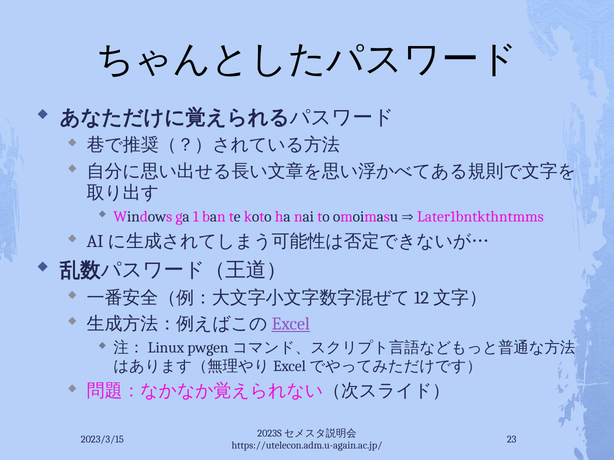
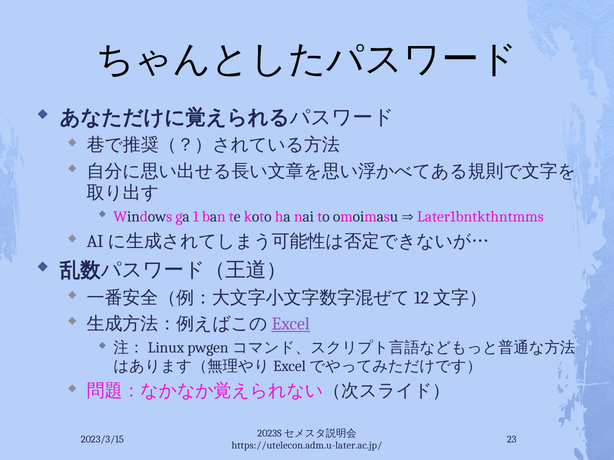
https://utelecon.adm.u-again.ac.jp/: https://utelecon.adm.u-again.ac.jp/ -> https://utelecon.adm.u-later.ac.jp/
